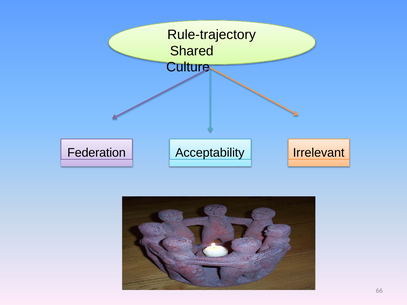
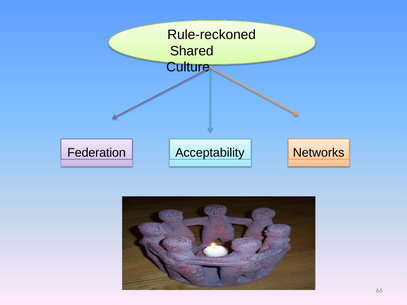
Rule-trajectory: Rule-trajectory -> Rule-reckoned
Irrelevant: Irrelevant -> Networks
